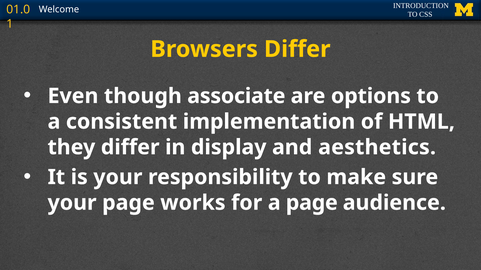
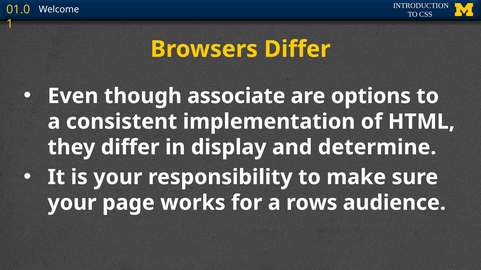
aesthetics: aesthetics -> determine
a page: page -> rows
